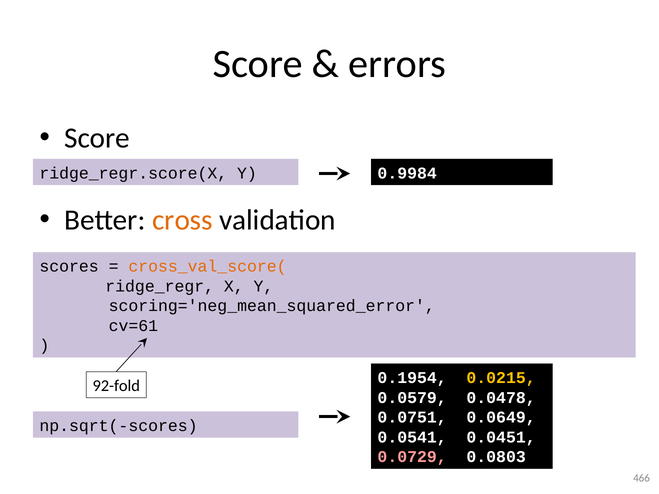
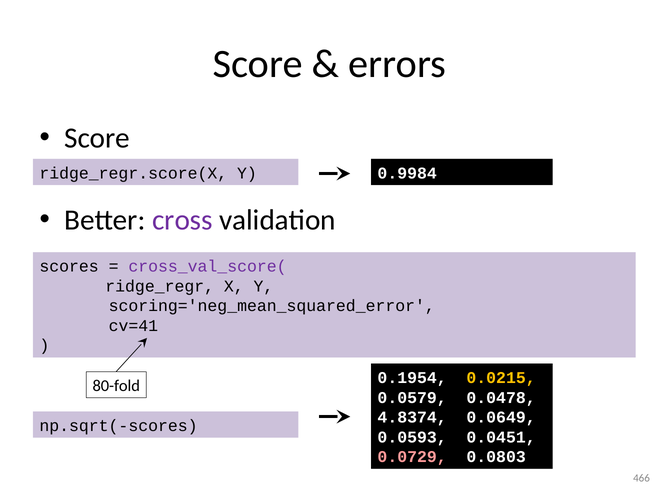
cross colour: orange -> purple
cross_val_score( colour: orange -> purple
cv=61: cv=61 -> cv=41
92-fold: 92-fold -> 80-fold
0.0751: 0.0751 -> 4.8374
0.0541: 0.0541 -> 0.0593
